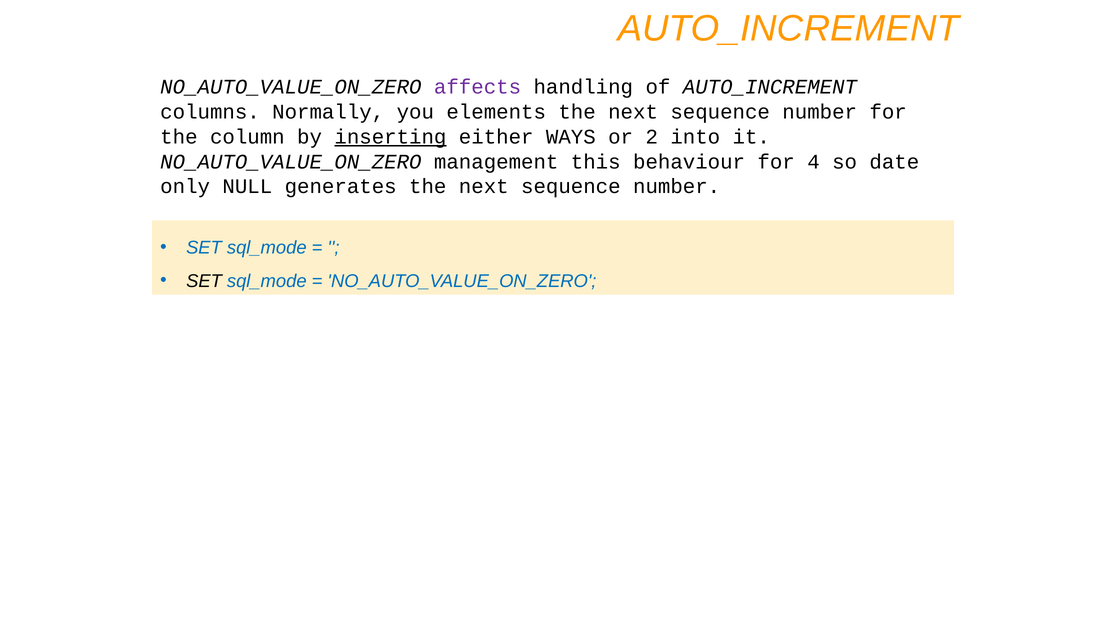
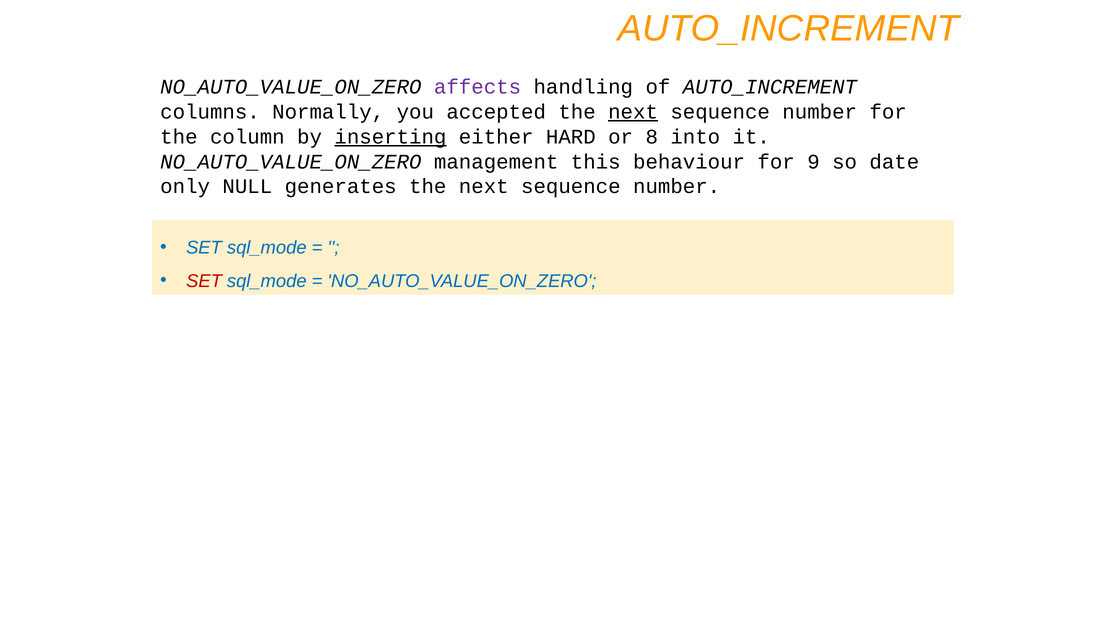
elements: elements -> accepted
next at (633, 112) underline: none -> present
WAYS: WAYS -> HARD
2: 2 -> 8
4: 4 -> 9
SET at (204, 281) colour: black -> red
